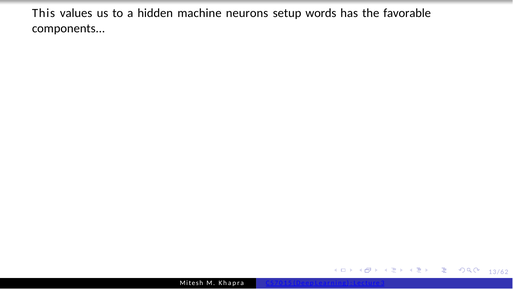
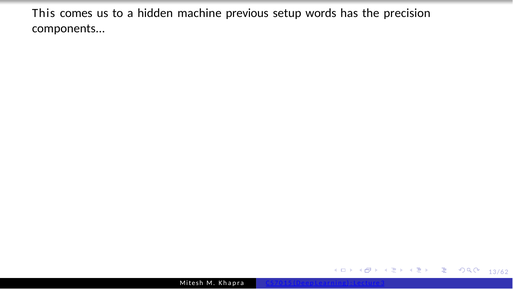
values: values -> comes
neurons: neurons -> previous
favorable: favorable -> precision
